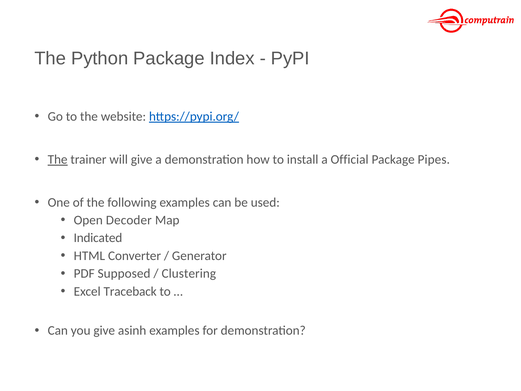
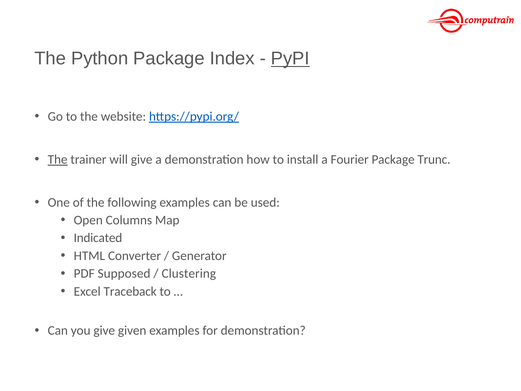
PyPI underline: none -> present
Official: Official -> Fourier
Pipes: Pipes -> Trunc
Decoder: Decoder -> Columns
asinh: asinh -> given
